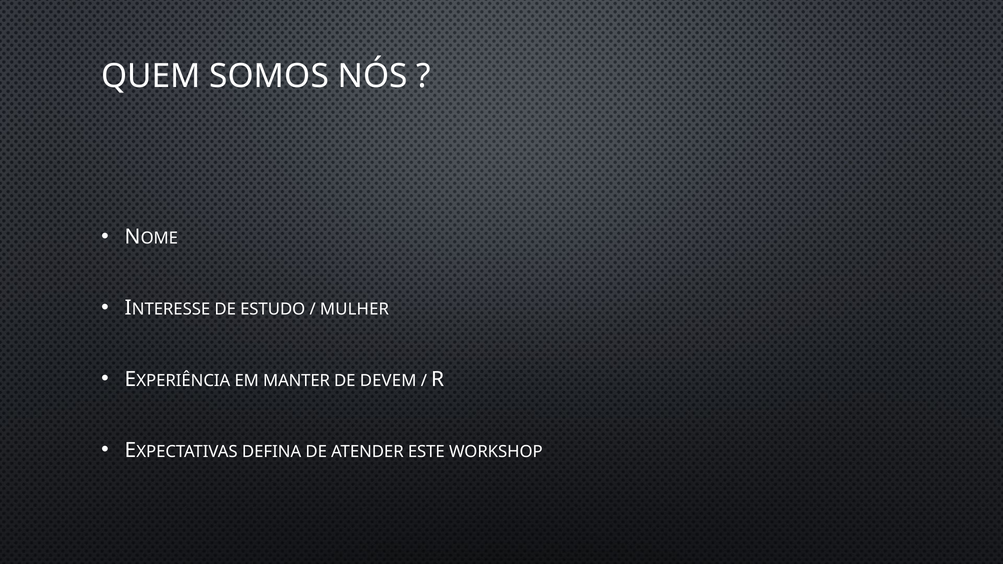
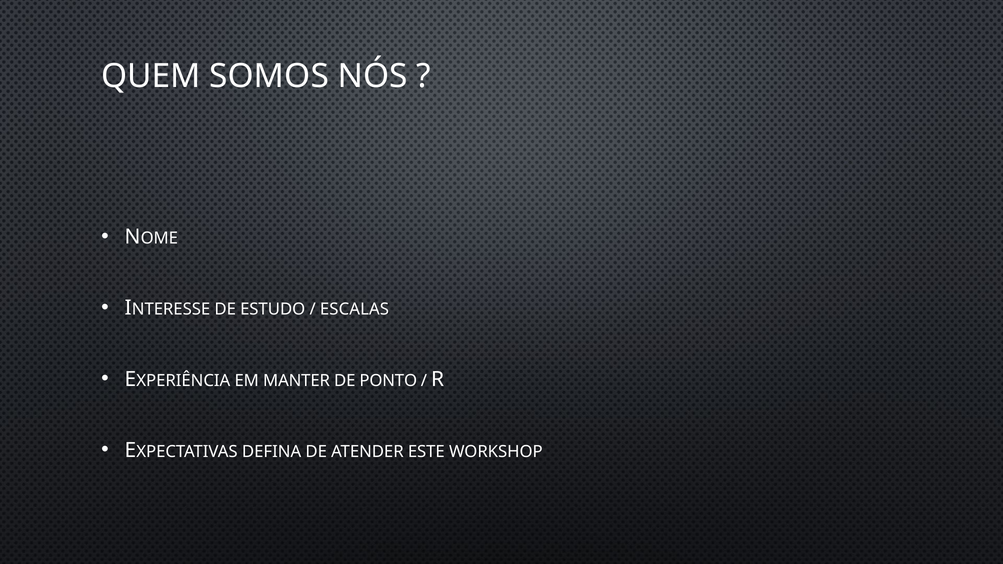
MULHER: MULHER -> ESCALAS
DEVEM: DEVEM -> PONTO
